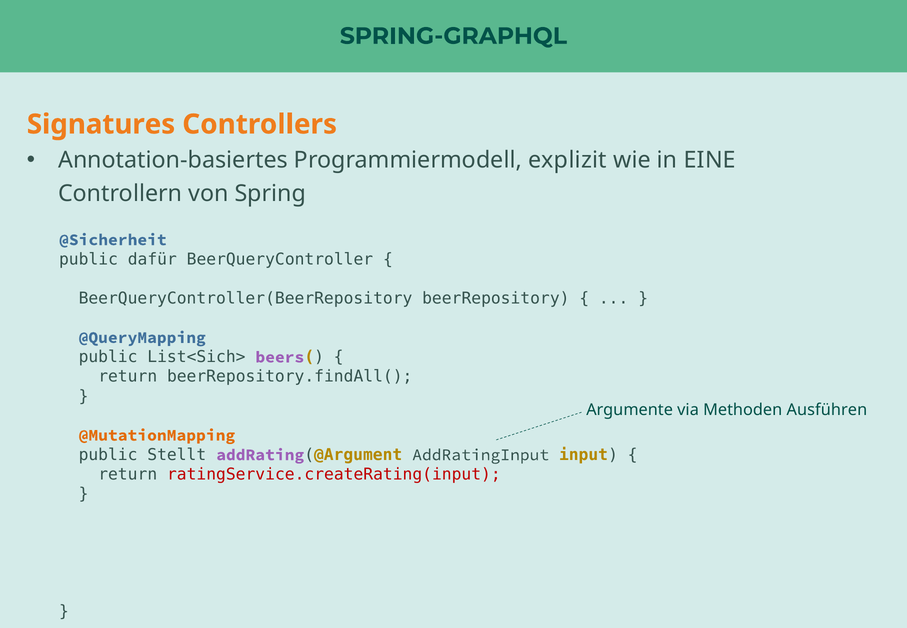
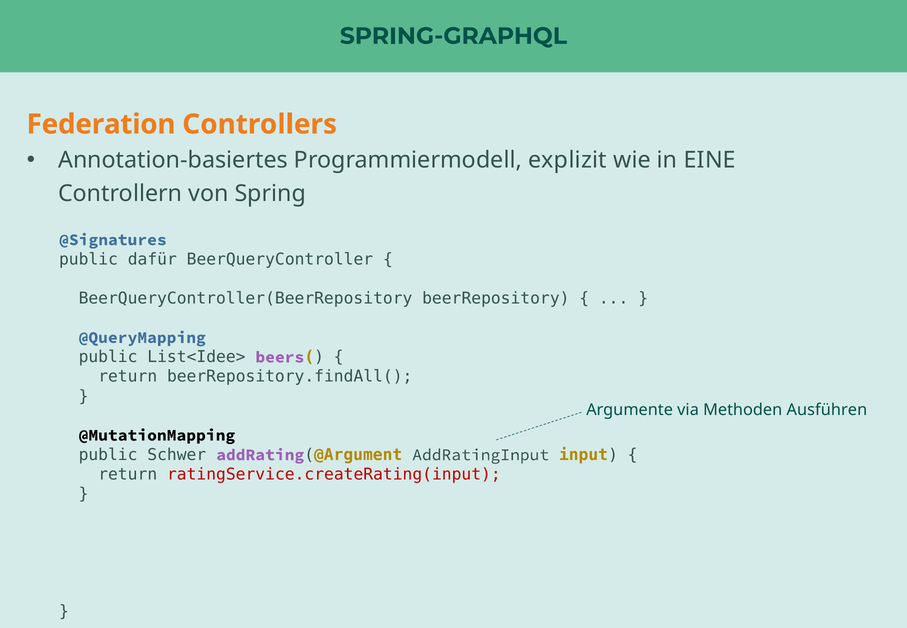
Signatures: Signatures -> Federation
@Sicherheit: @Sicherheit -> @Signatures
List<Sich>: List<Sich> -> List<Idee>
@MutationMapping colour: orange -> black
Stellt: Stellt -> Schwer
